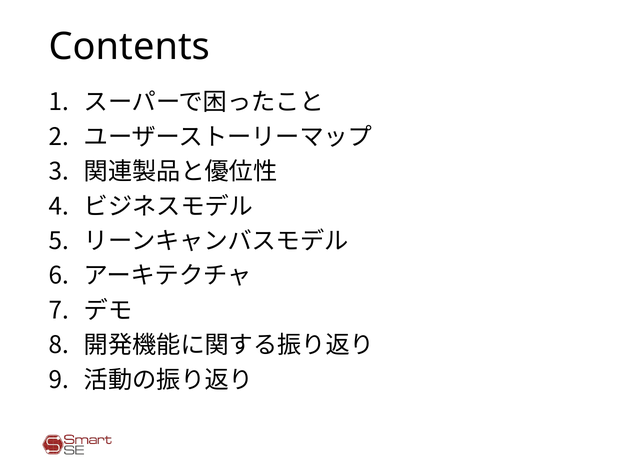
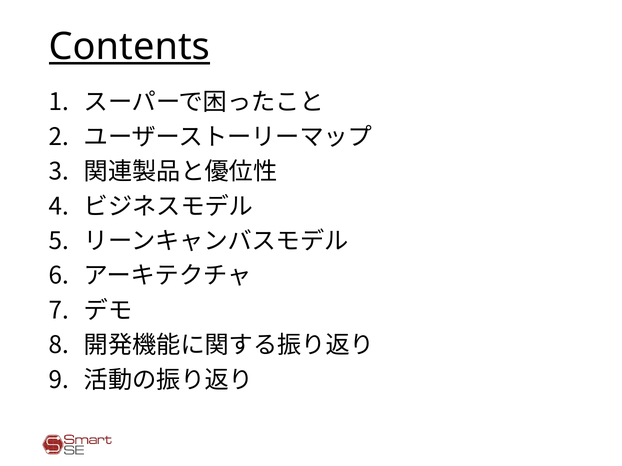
Contents underline: none -> present
